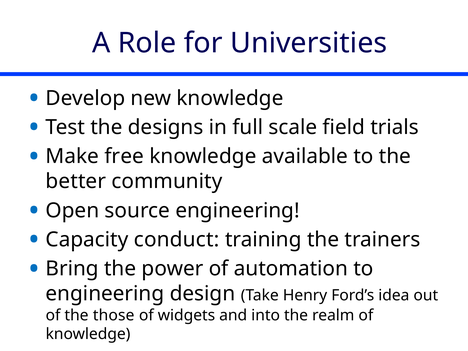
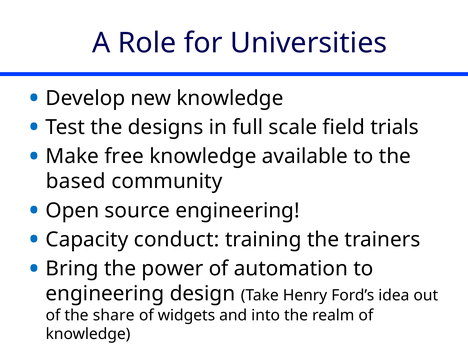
better: better -> based
those: those -> share
